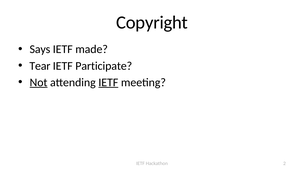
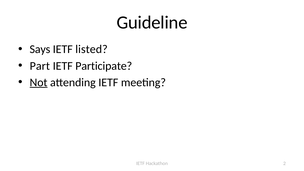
Copyright: Copyright -> Guideline
made: made -> listed
Tear: Tear -> Part
IETF at (108, 82) underline: present -> none
